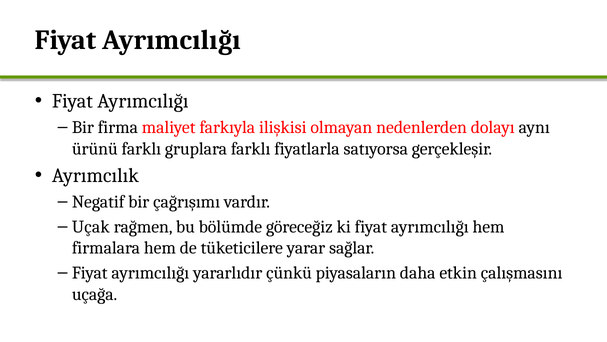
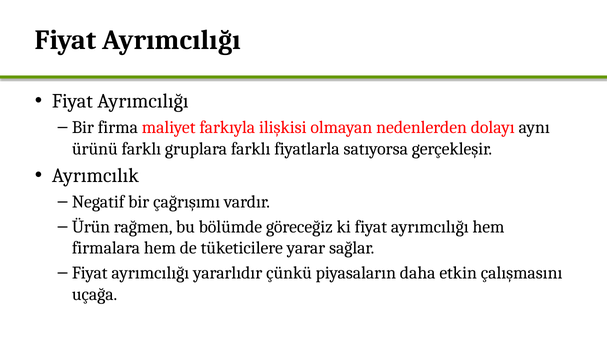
Uçak: Uçak -> Ürün
